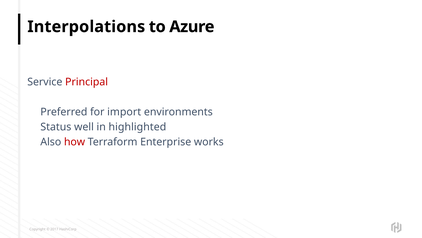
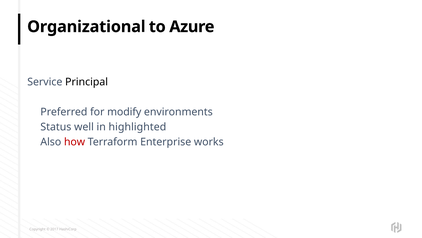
Interpolations: Interpolations -> Organizational
Principal colour: red -> black
import: import -> modify
